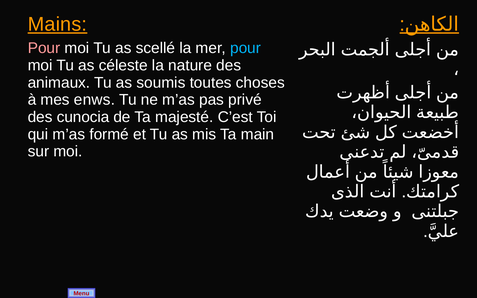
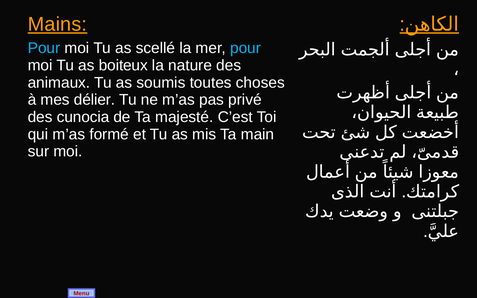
Pour at (44, 48) colour: pink -> light blue
céleste: céleste -> boiteux
enws: enws -> délier
